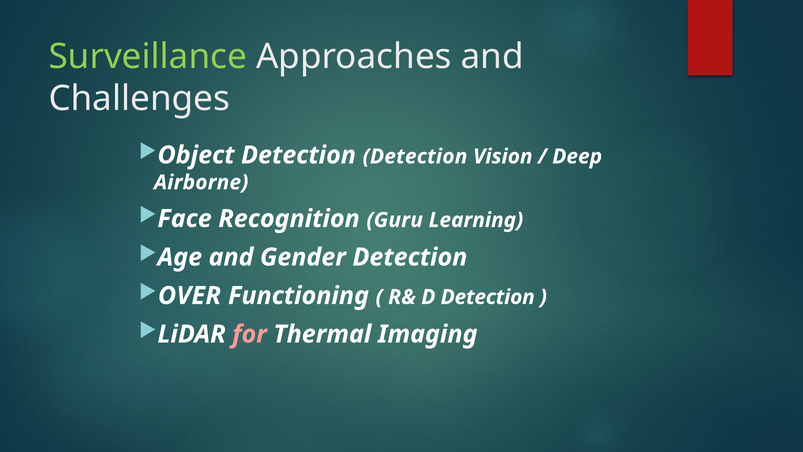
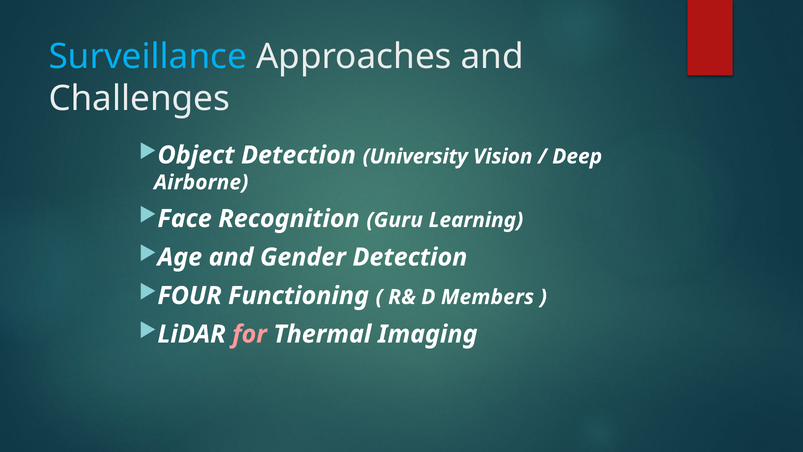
Surveillance colour: light green -> light blue
Detection Detection: Detection -> University
OVER: OVER -> FOUR
D Detection: Detection -> Members
